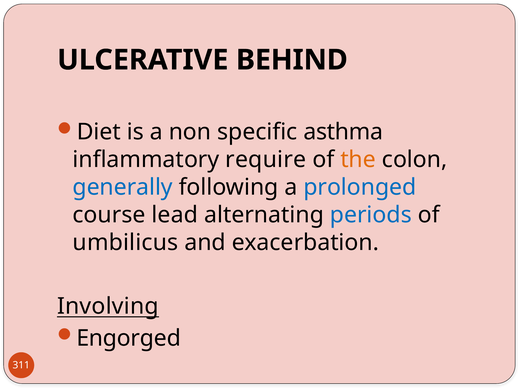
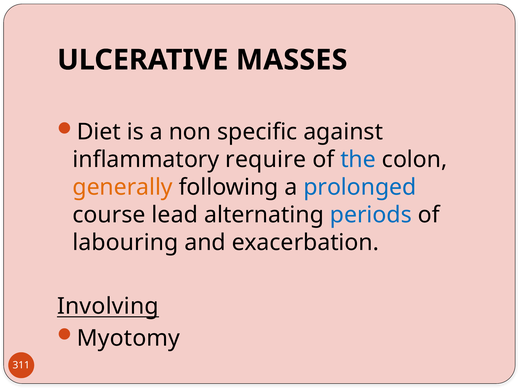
BEHIND: BEHIND -> MASSES
asthma: asthma -> against
the colour: orange -> blue
generally colour: blue -> orange
umbilicus: umbilicus -> labouring
Engorged: Engorged -> Myotomy
